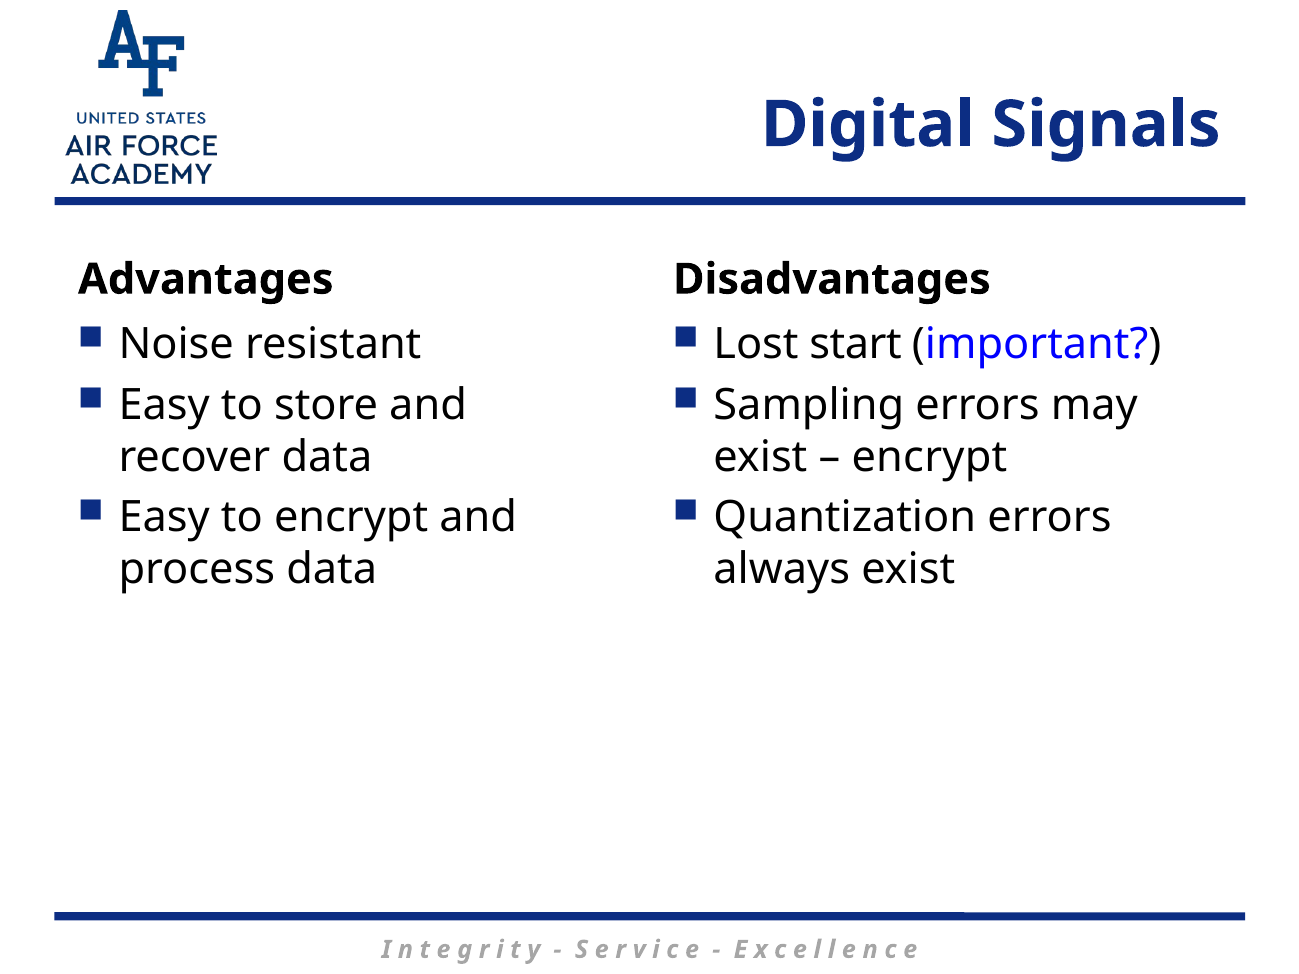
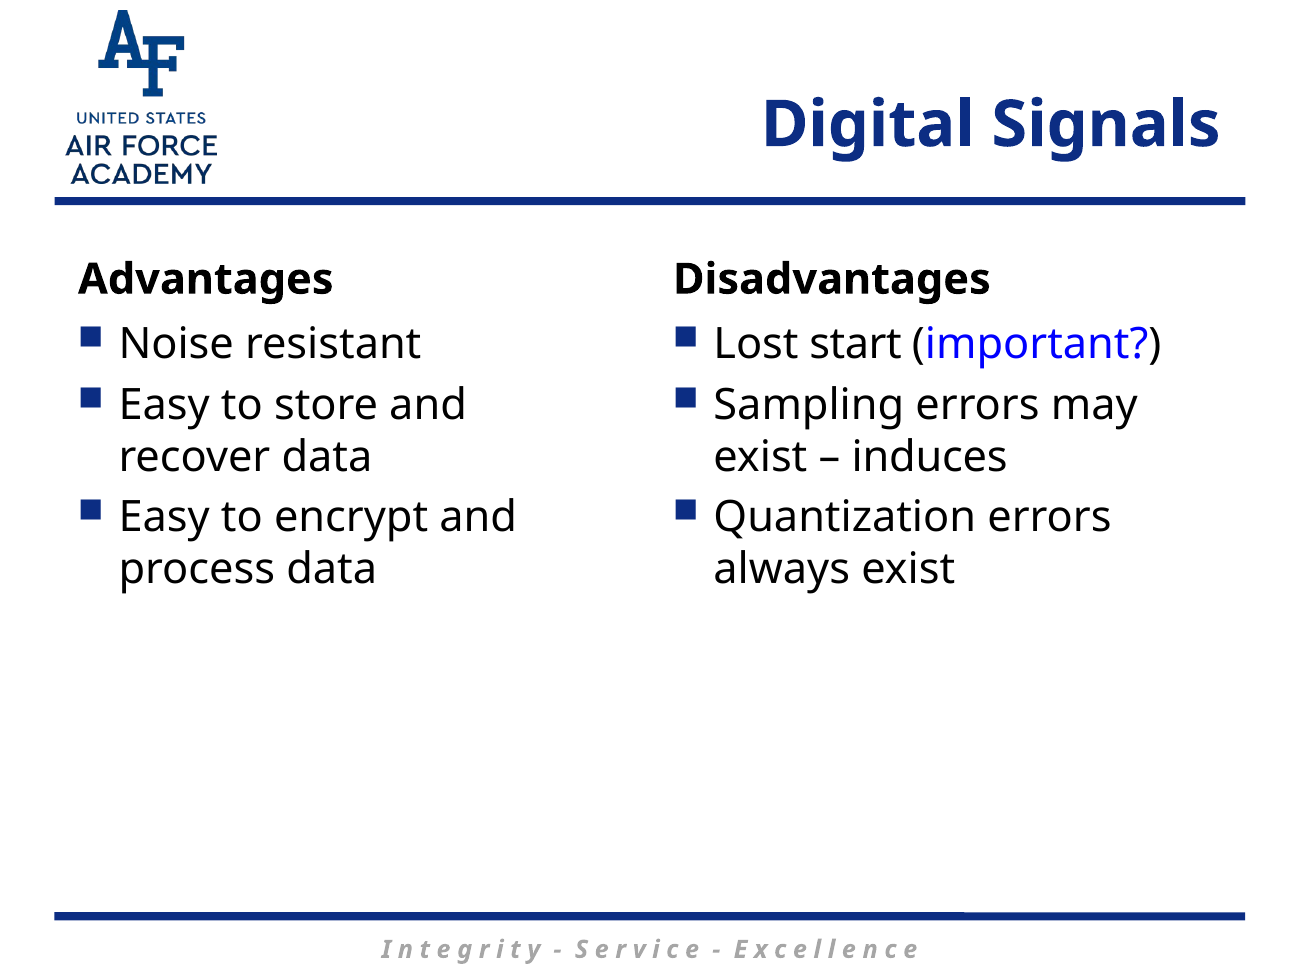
encrypt at (929, 457): encrypt -> induces
